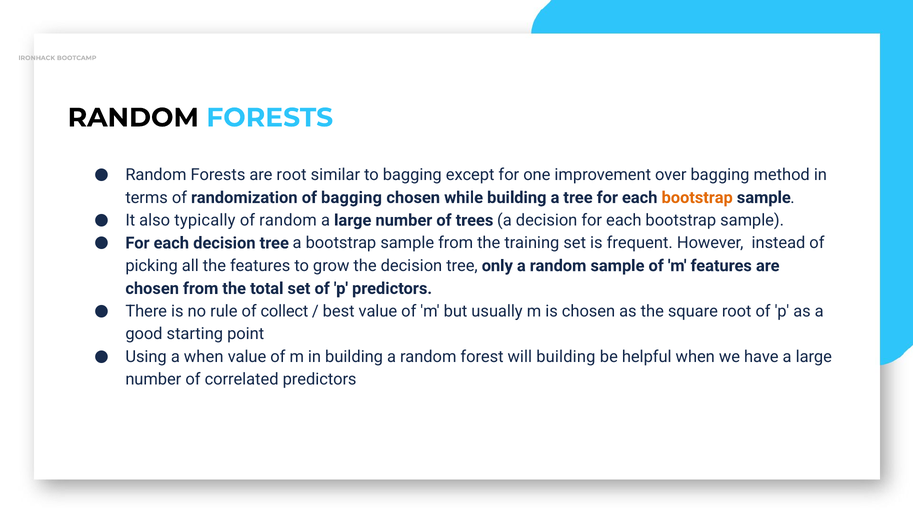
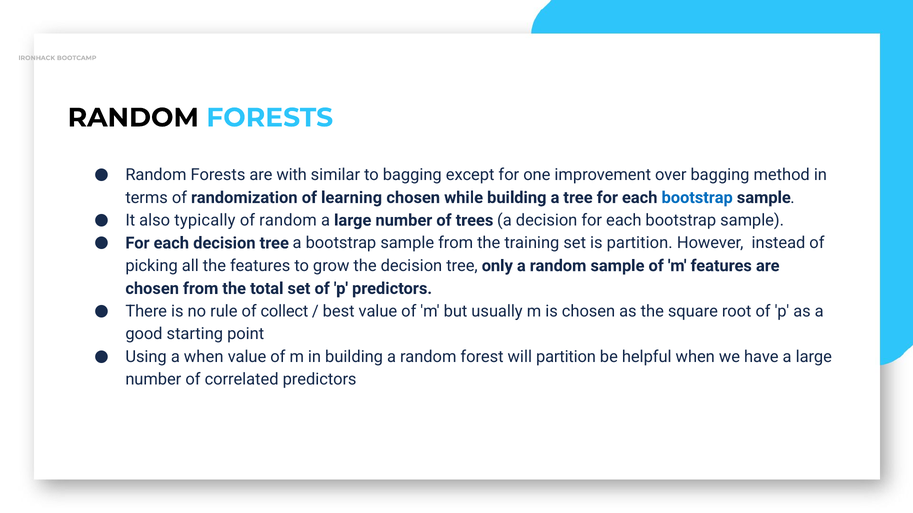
are root: root -> with
of bagging: bagging -> learning
bootstrap at (697, 198) colour: orange -> blue
is frequent: frequent -> partition
will building: building -> partition
